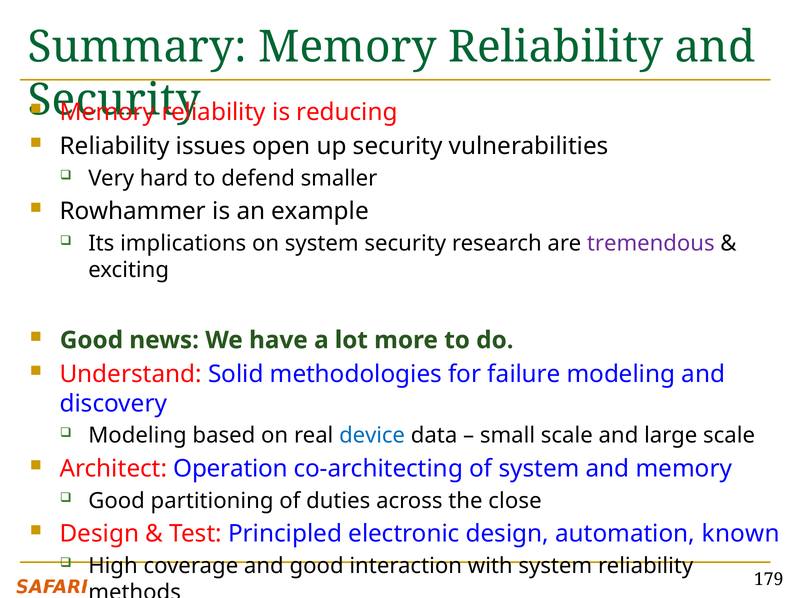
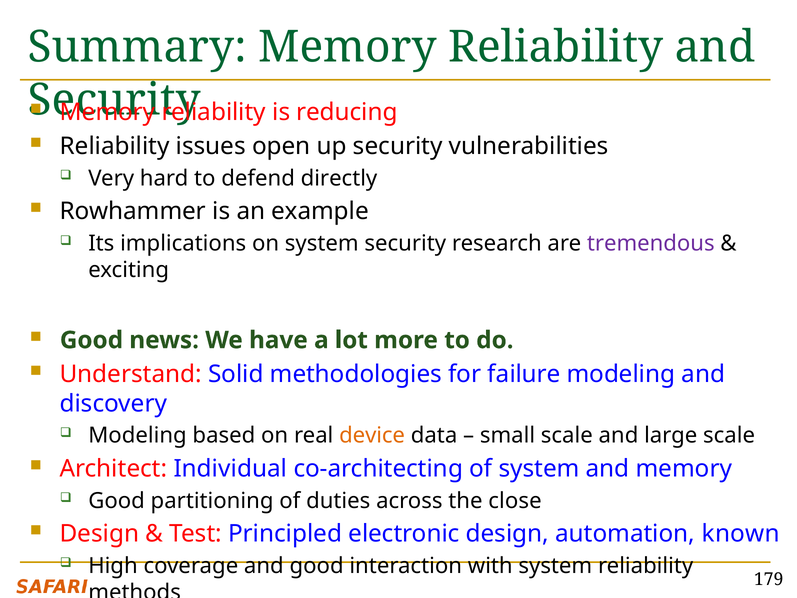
smaller: smaller -> directly
device colour: blue -> orange
Operation: Operation -> Individual
